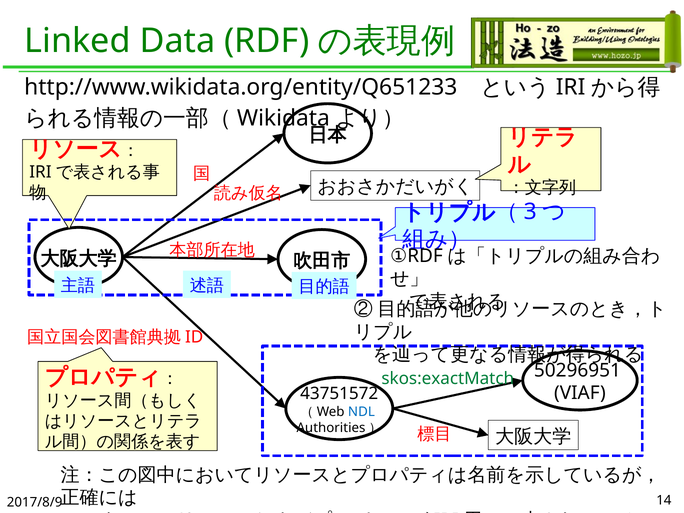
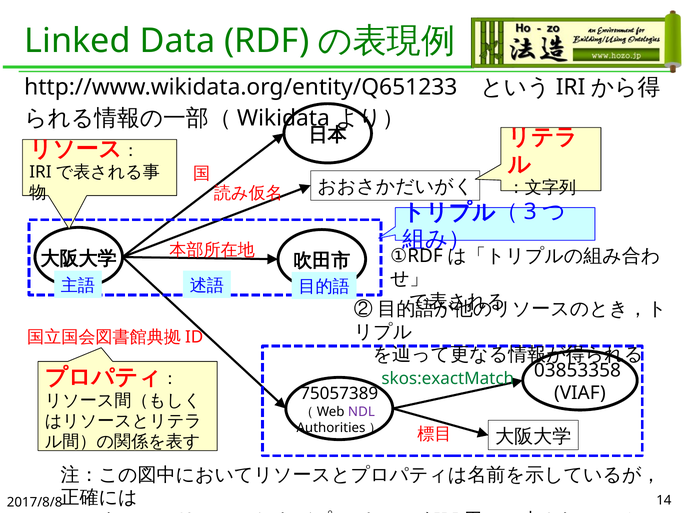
50296951: 50296951 -> 03853358
43751572: 43751572 -> 75057389
NDL colour: blue -> purple
2017/8/9: 2017/8/9 -> 2017/8/8
